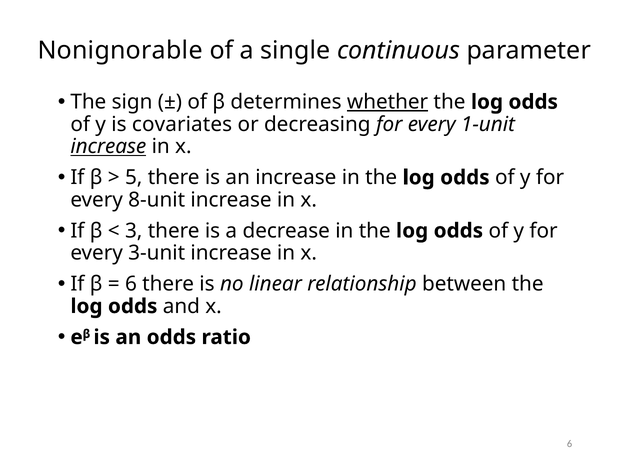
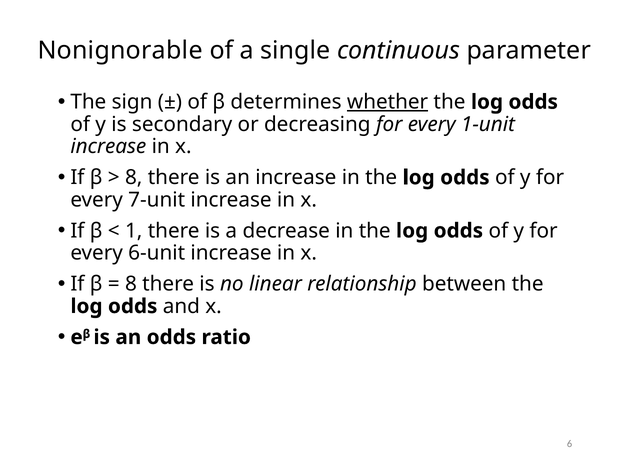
covariates: covariates -> secondary
increase at (108, 147) underline: present -> none
5 at (134, 178): 5 -> 8
8-unit: 8-unit -> 7-unit
3: 3 -> 1
3-unit: 3-unit -> 6-unit
6 at (131, 284): 6 -> 8
